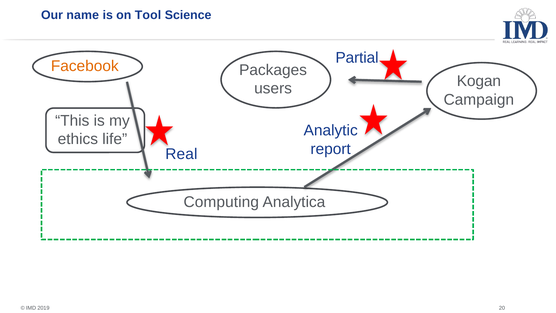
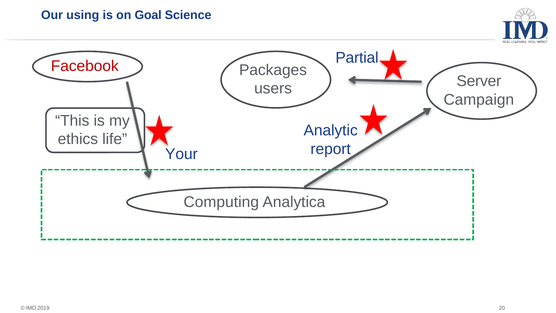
name: name -> using
Tool: Tool -> Goal
Facebook colour: orange -> red
Kogan: Kogan -> Server
Real: Real -> Your
